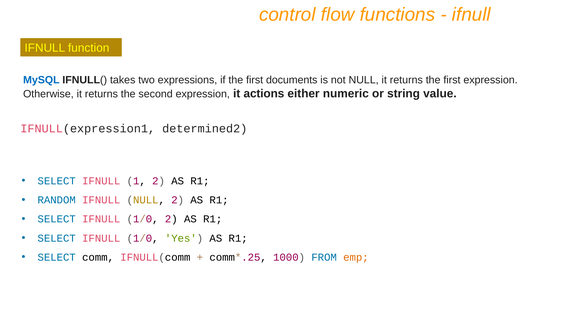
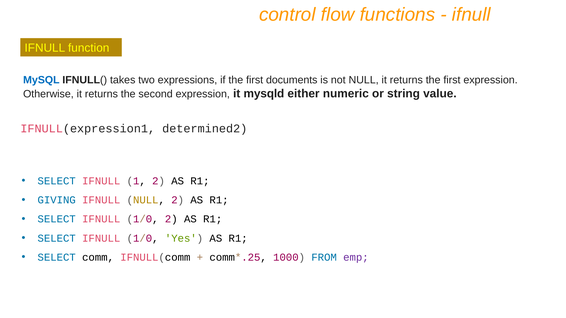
actions: actions -> mysqld
RANDOM: RANDOM -> GIVING
emp colour: orange -> purple
